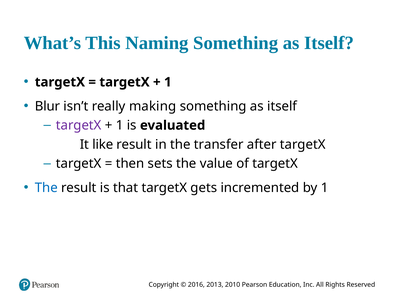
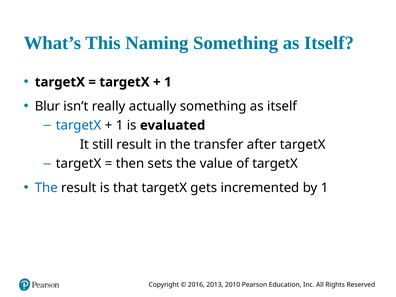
making: making -> actually
targetX at (79, 125) colour: purple -> blue
like: like -> still
